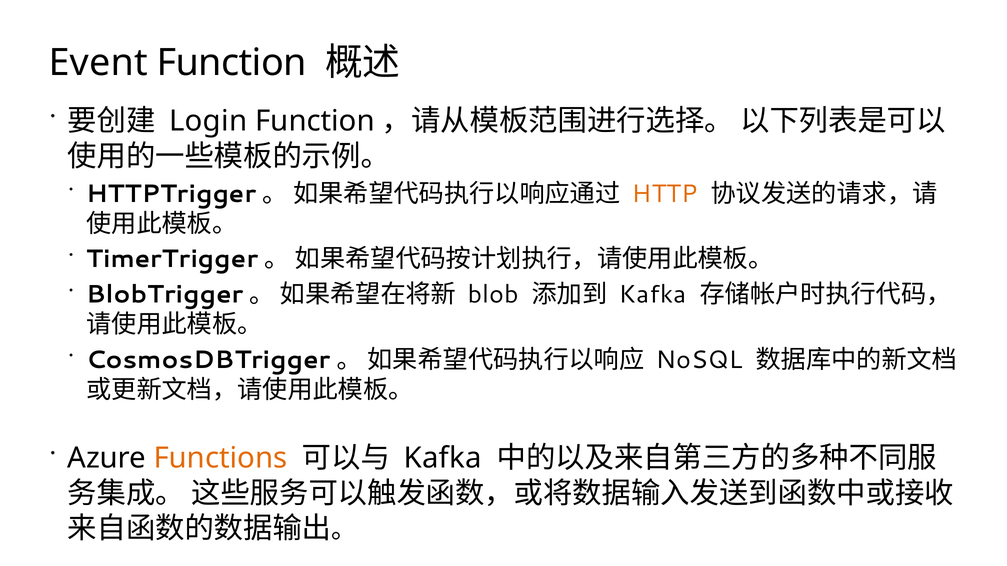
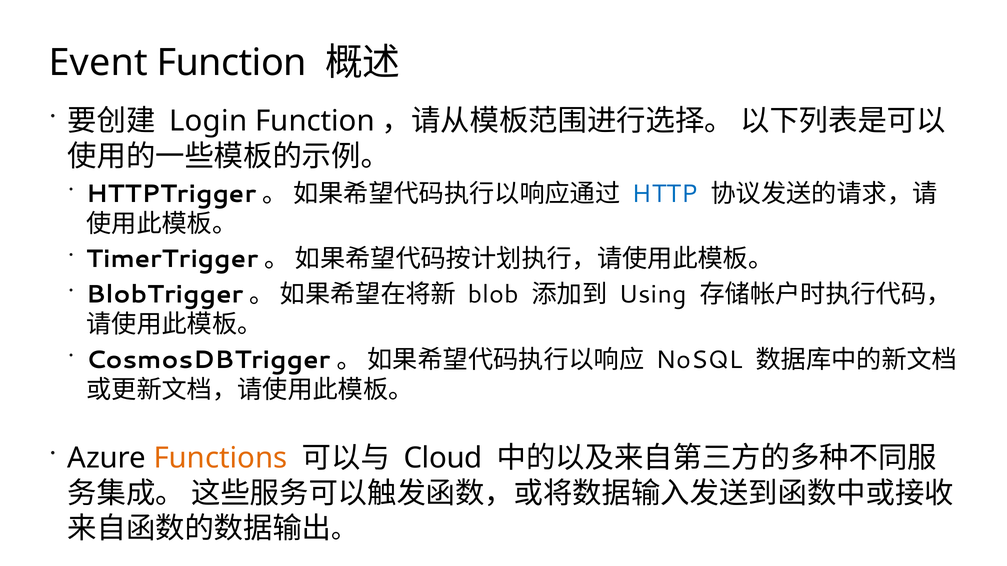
HTTP colour: orange -> blue
Kafka at (653, 295): Kafka -> Using
Kafka at (443, 459): Kafka -> Cloud
